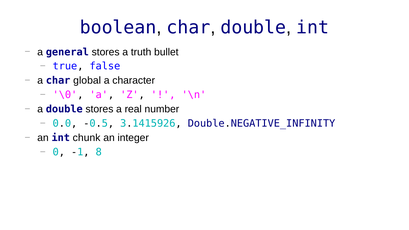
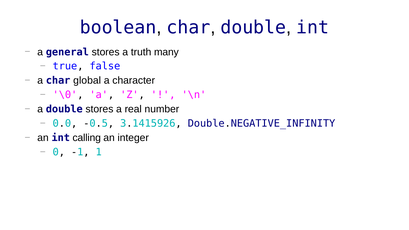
bullet: bullet -> many
chunk: chunk -> calling
8: 8 -> 1
